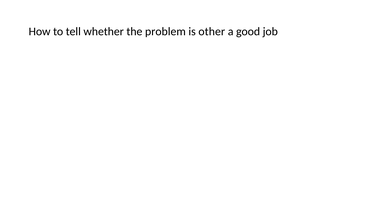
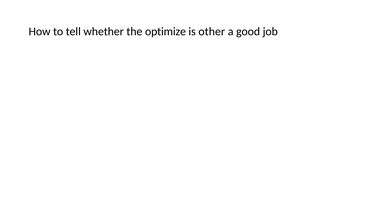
problem: problem -> optimize
